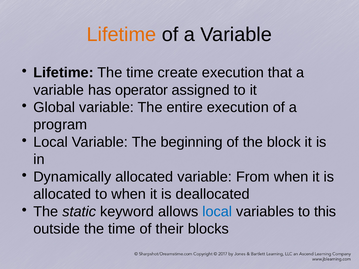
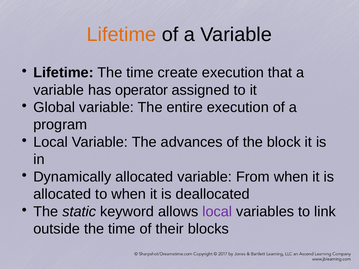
beginning: beginning -> advances
local at (217, 212) colour: blue -> purple
this: this -> link
